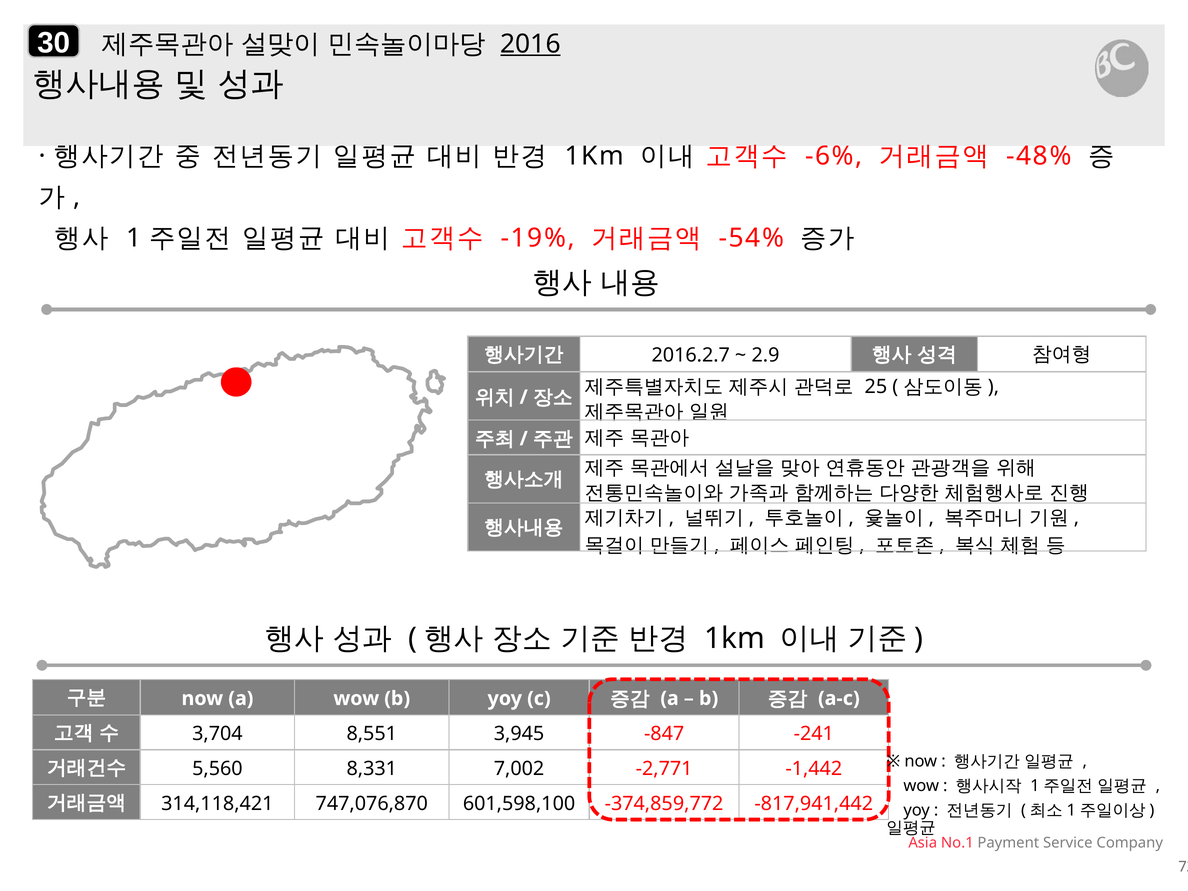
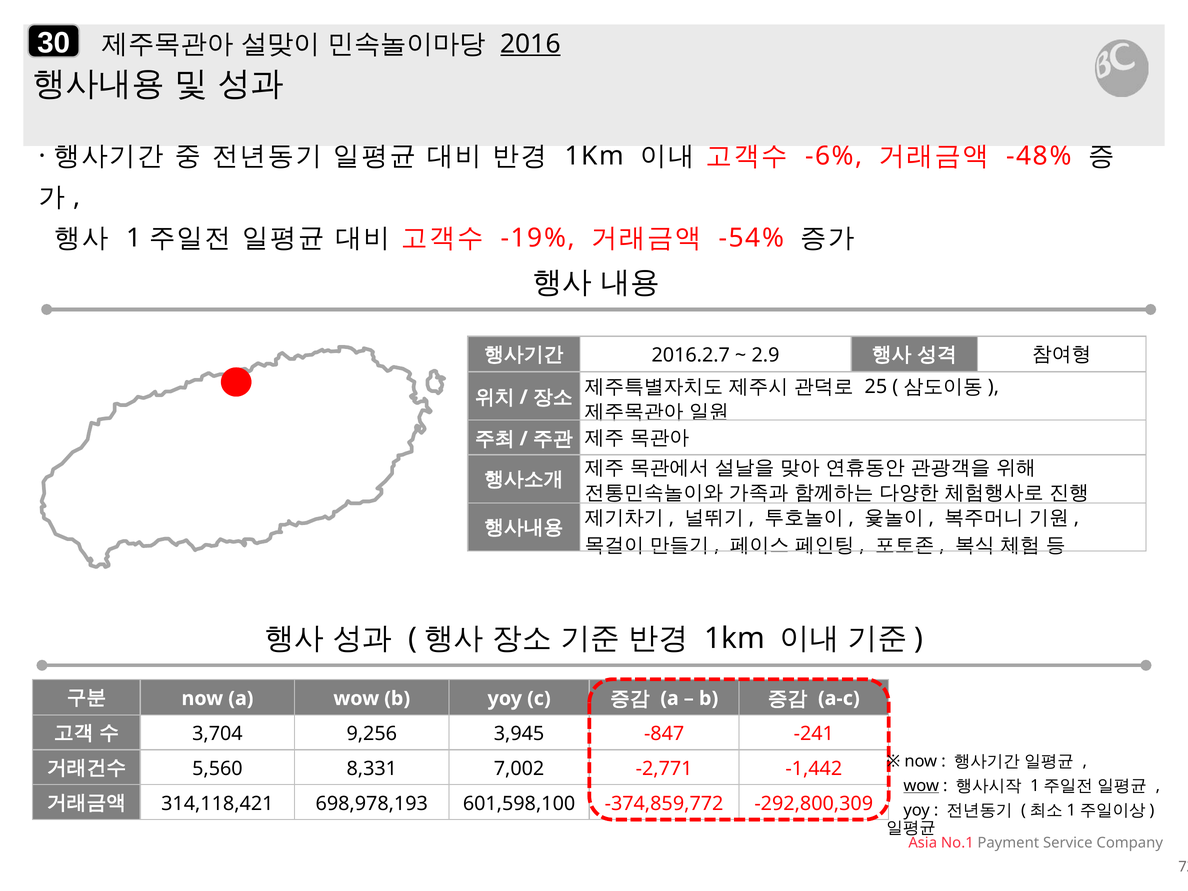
8,551: 8,551 -> 9,256
wow at (921, 786) underline: none -> present
747,076,870: 747,076,870 -> 698,978,193
-817,941,442: -817,941,442 -> -292,800,309
